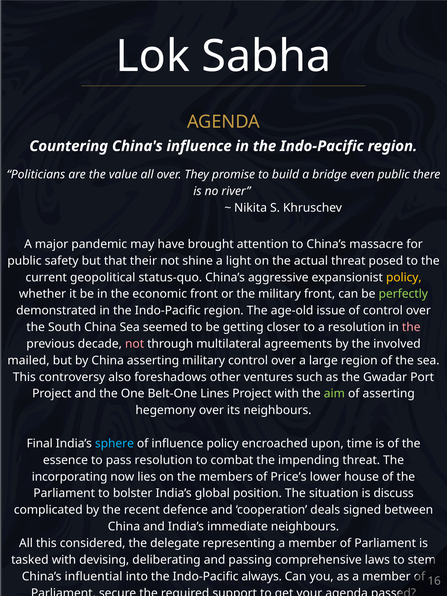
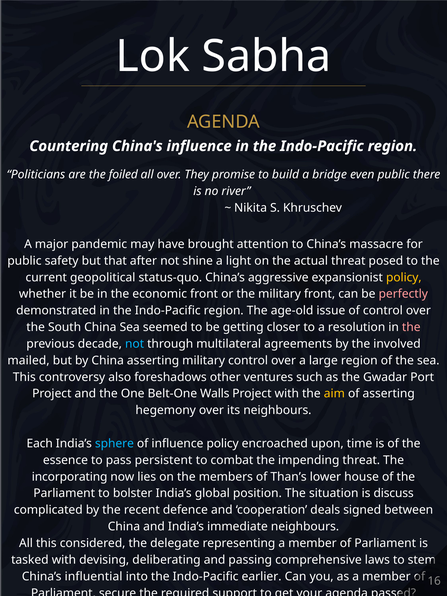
value: value -> foiled
their: their -> after
perfectly colour: light green -> pink
not at (135, 344) colour: pink -> light blue
Lines: Lines -> Walls
aim colour: light green -> yellow
Final: Final -> Each
pass resolution: resolution -> persistent
Price’s: Price’s -> Than’s
always: always -> earlier
